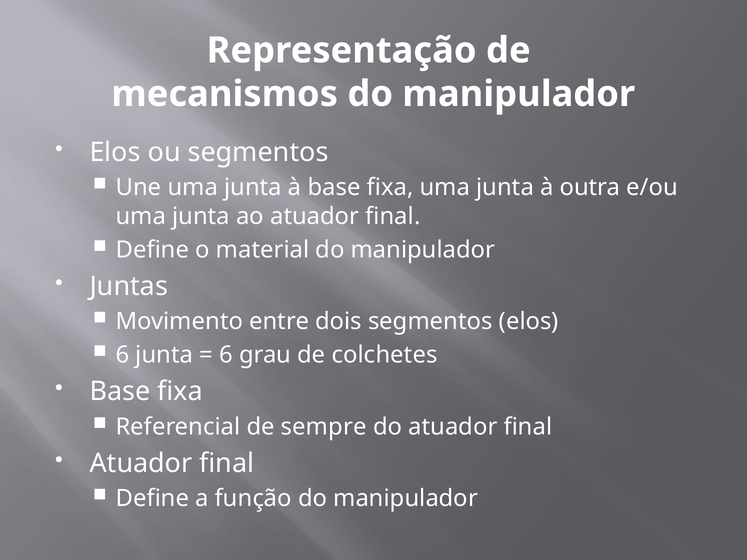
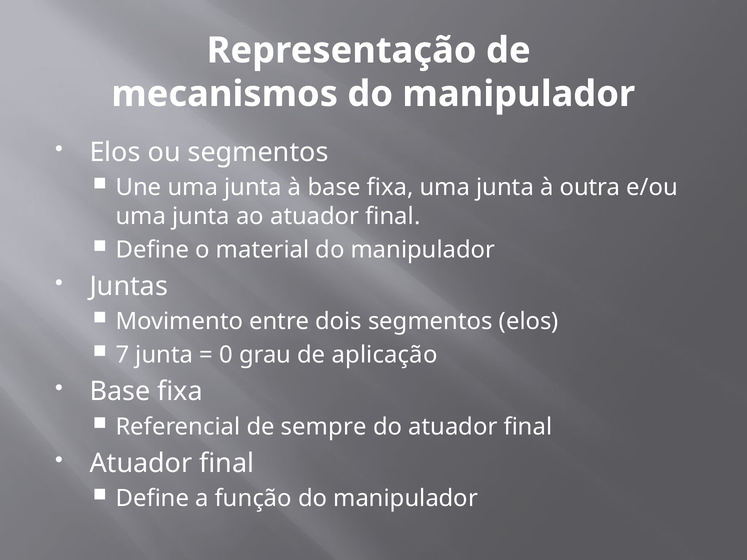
6 at (122, 355): 6 -> 7
6 at (226, 355): 6 -> 0
colchetes: colchetes -> aplicação
